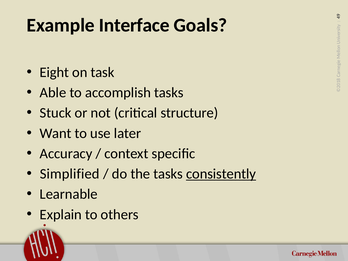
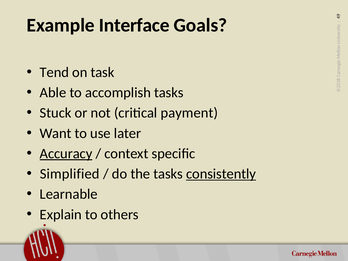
Eight: Eight -> Tend
structure: structure -> payment
Accuracy underline: none -> present
